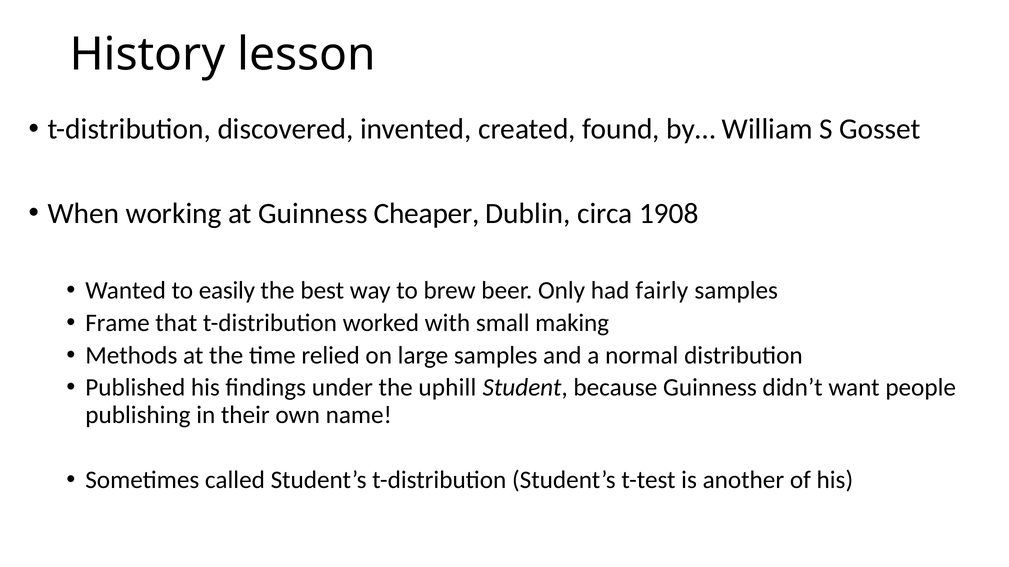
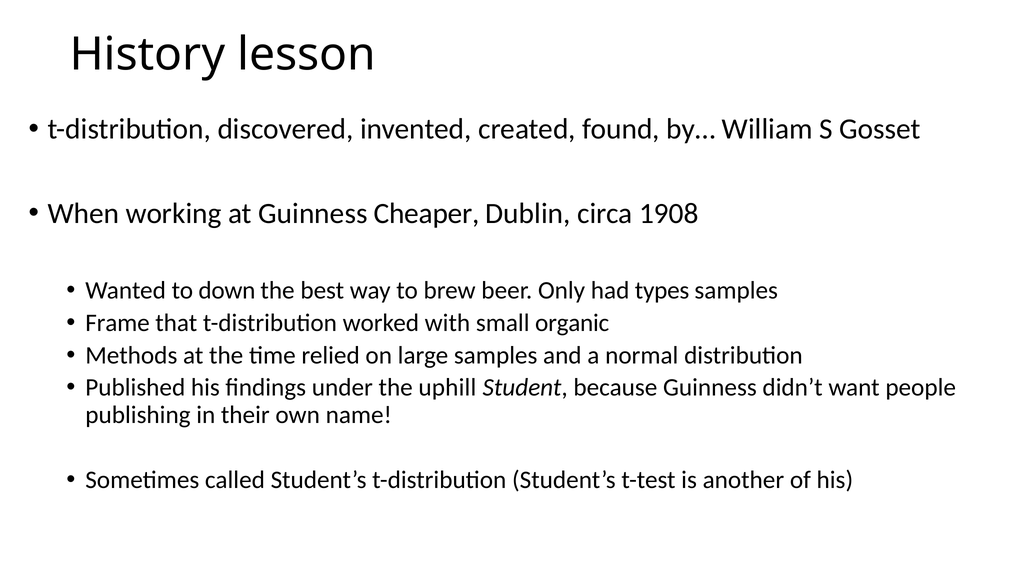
easily: easily -> down
fairly: fairly -> types
making: making -> organic
